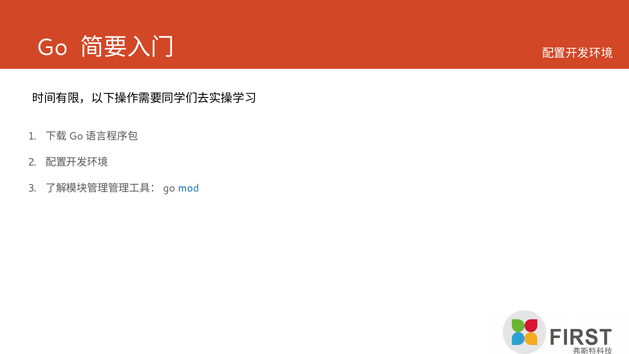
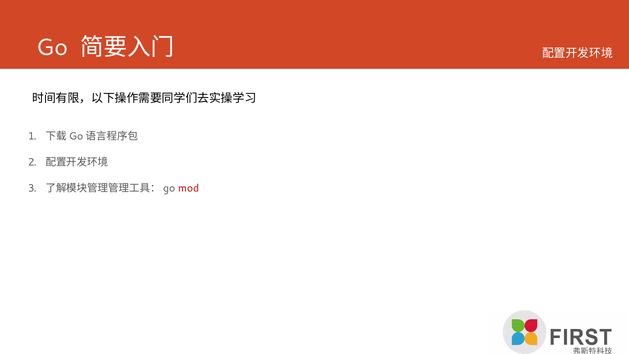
mod colour: blue -> red
